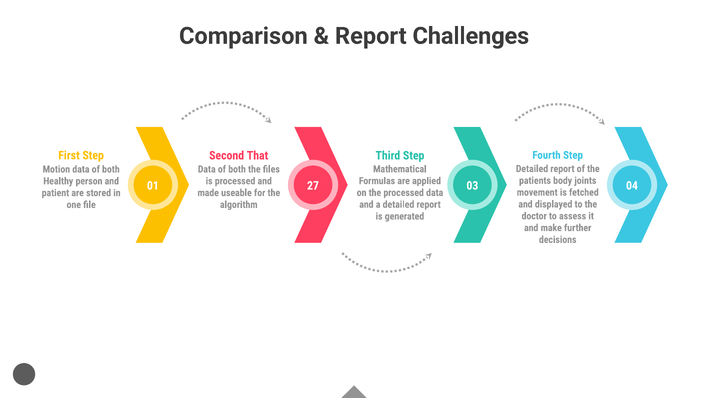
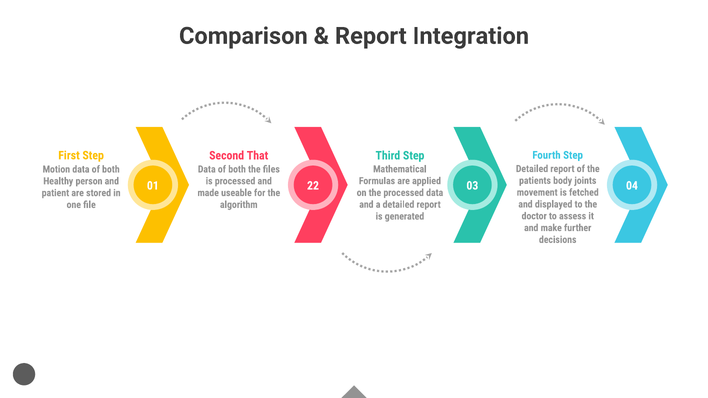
Challenges: Challenges -> Integration
27: 27 -> 22
